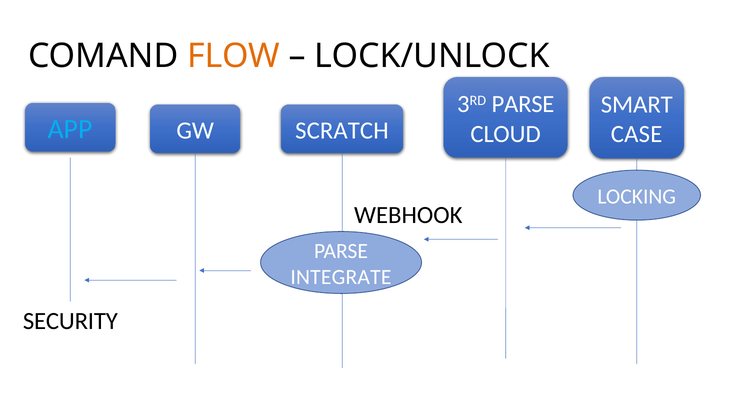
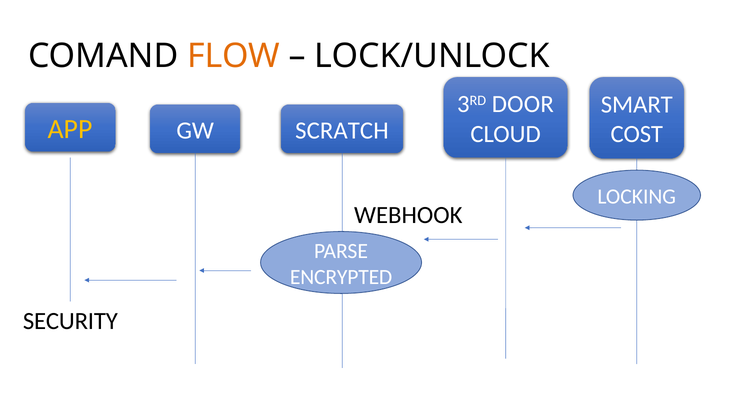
3RD PARSE: PARSE -> DOOR
APP colour: light blue -> yellow
CASE: CASE -> COST
INTEGRATE: INTEGRATE -> ENCRYPTED
